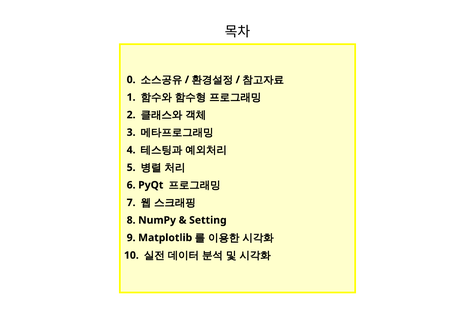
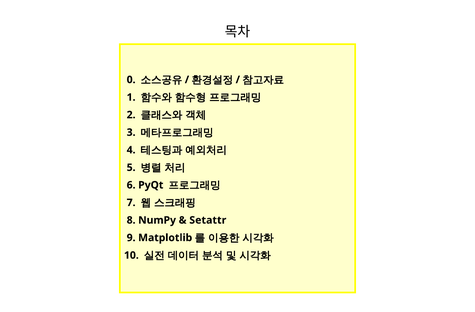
Setting: Setting -> Setattr
